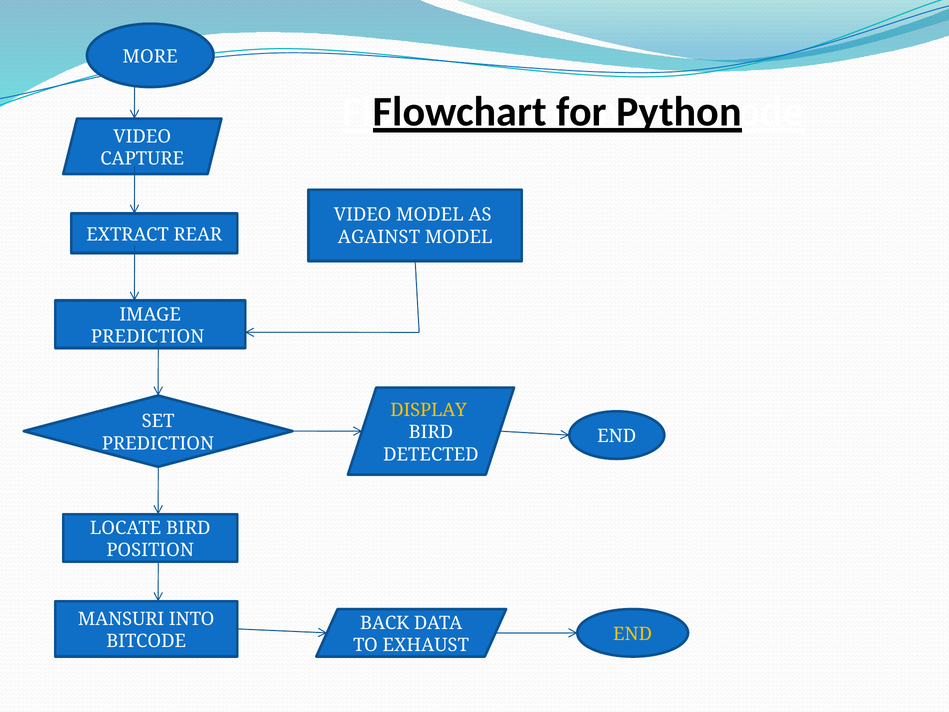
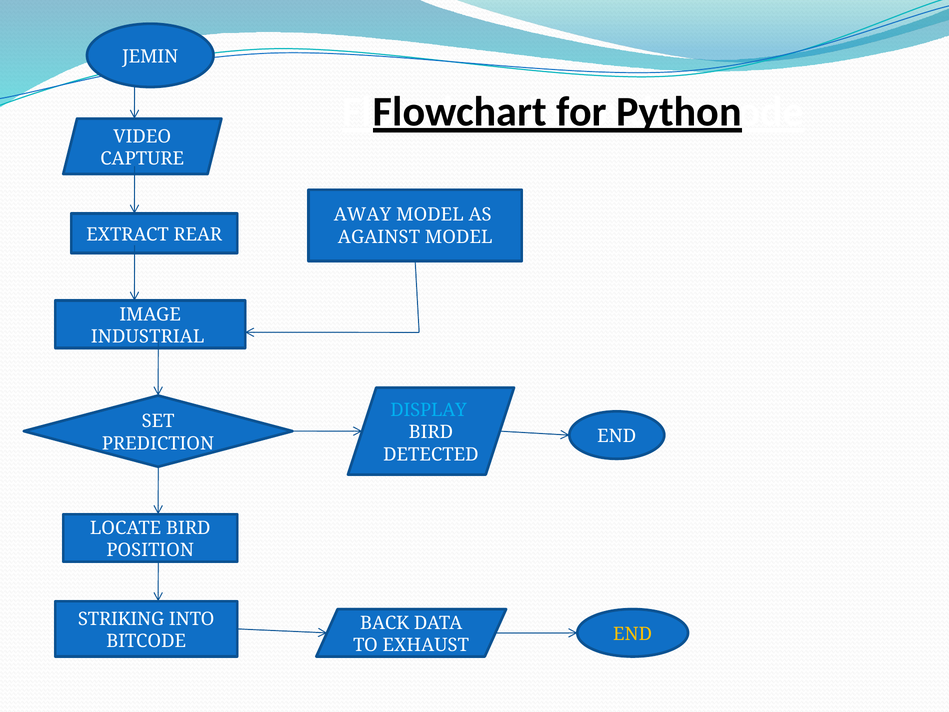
MORE: MORE -> JEMIN
VIDEO at (363, 215): VIDEO -> AWAY
PREDICTION at (148, 337): PREDICTION -> INDUSTRIAL
DISPLAY colour: yellow -> light blue
MANSURI: MANSURI -> STRIKING
